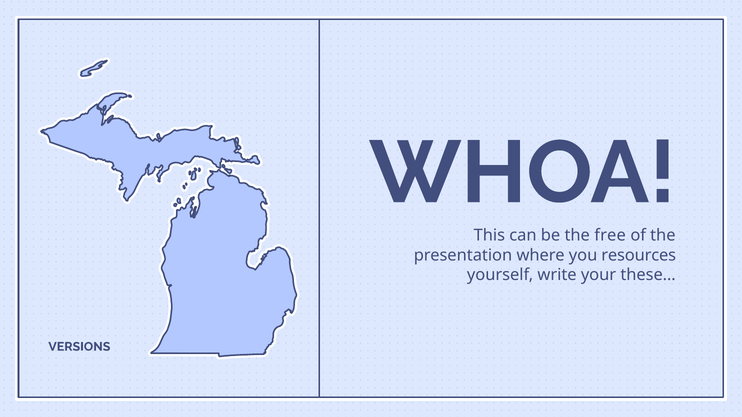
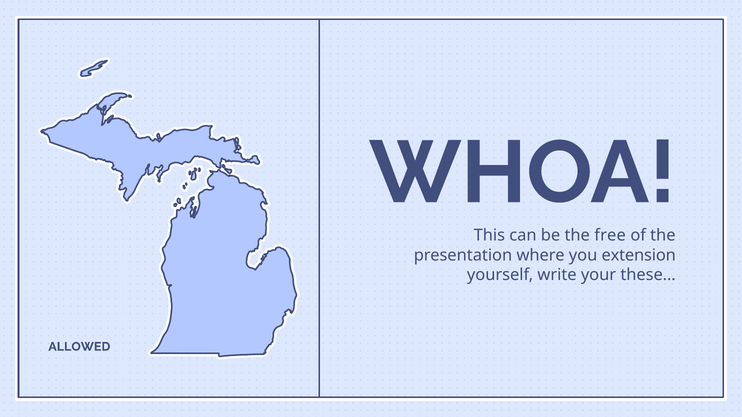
resources: resources -> extension
VERSIONS: VERSIONS -> ALLOWED
